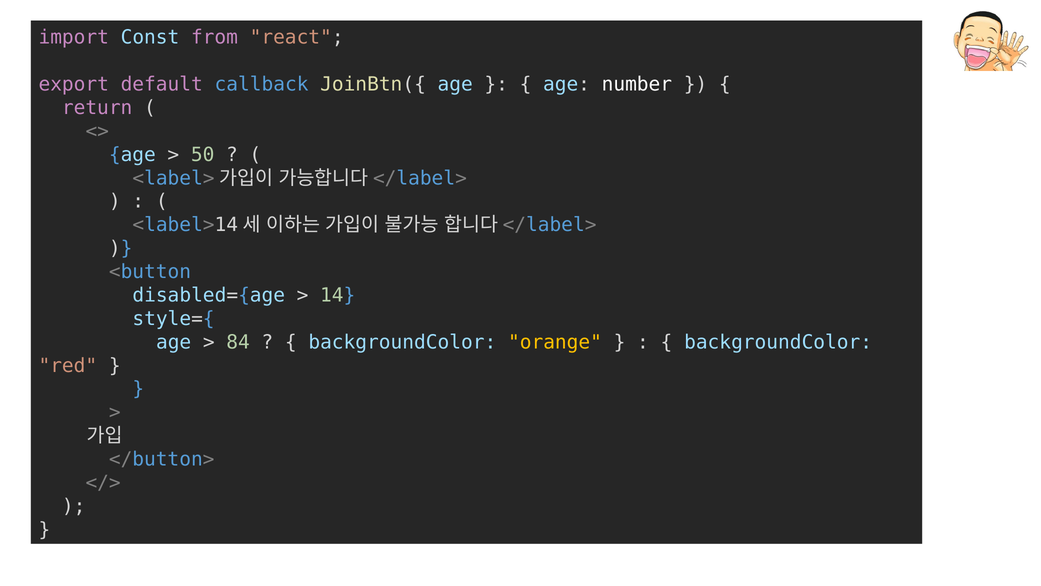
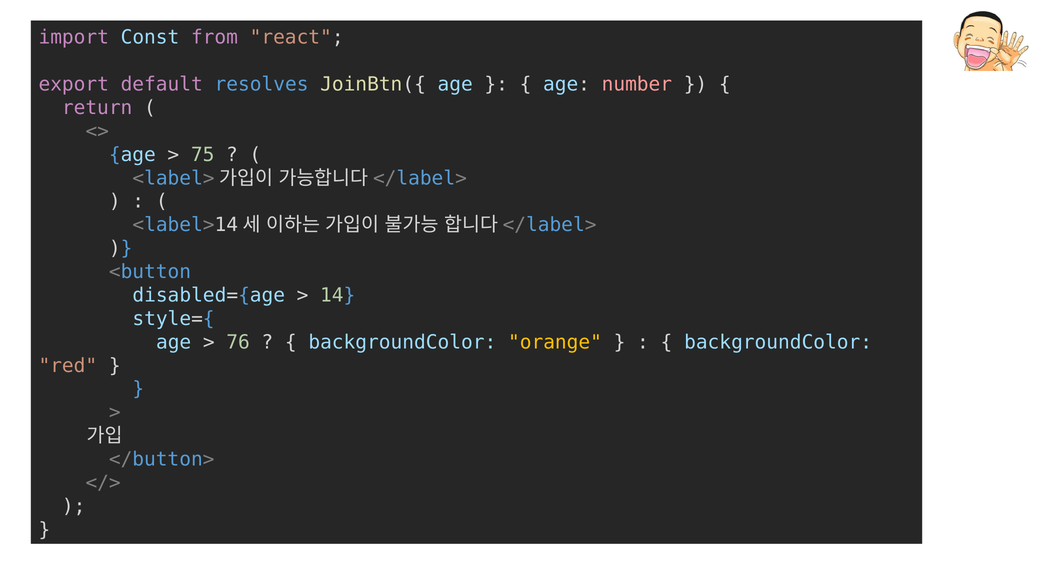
callback: callback -> resolves
number colour: white -> pink
50: 50 -> 75
84: 84 -> 76
